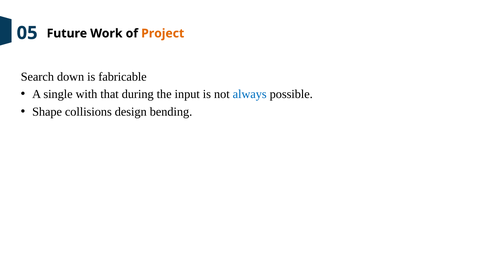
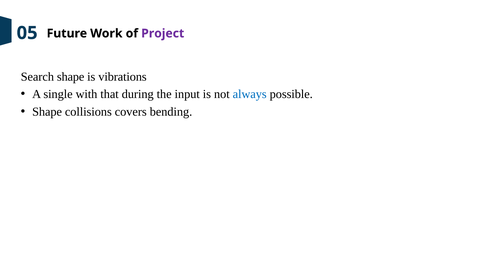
Project colour: orange -> purple
Search down: down -> shape
fabricable: fabricable -> vibrations
design: design -> covers
